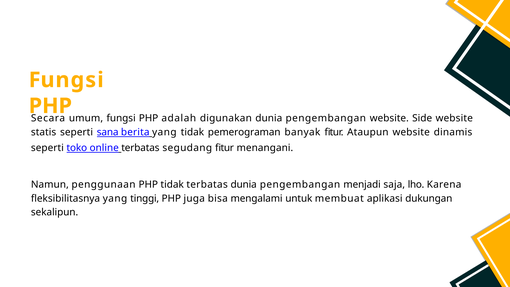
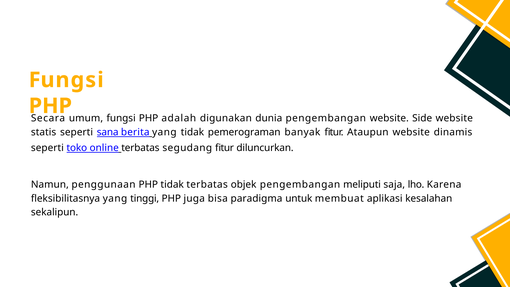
menangani: menangani -> diluncurkan
terbatas dunia: dunia -> objek
menjadi: menjadi -> meliputi
mengalami: mengalami -> paradigma
dukungan: dukungan -> kesalahan
